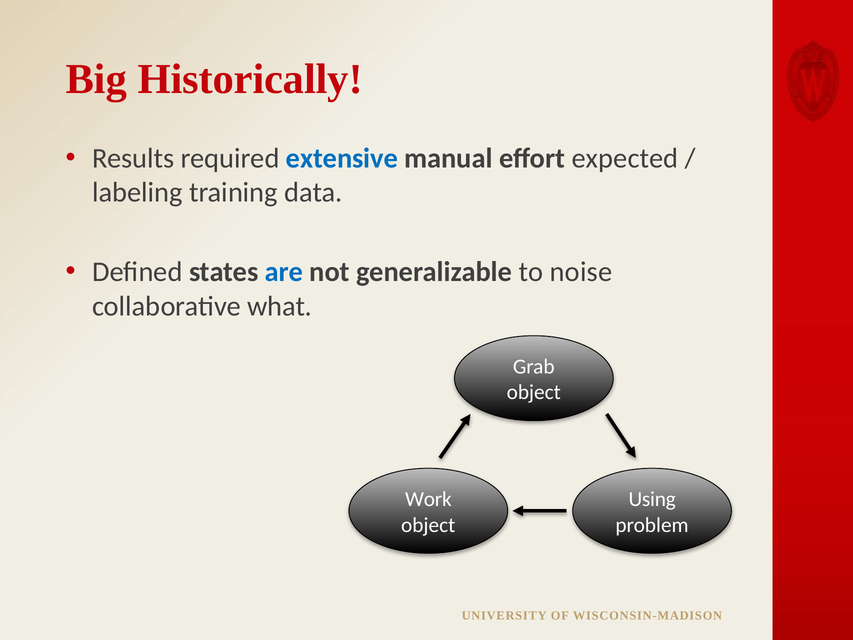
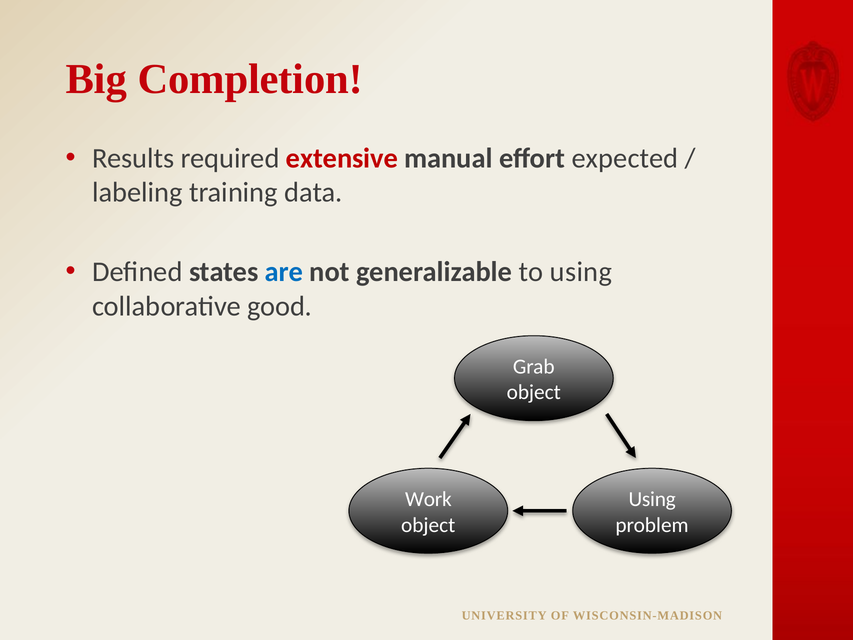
Historically: Historically -> Completion
extensive colour: blue -> red
to noise: noise -> using
what: what -> good
